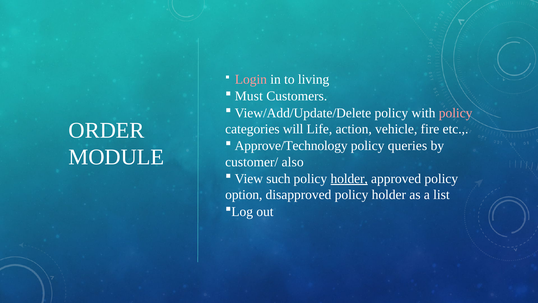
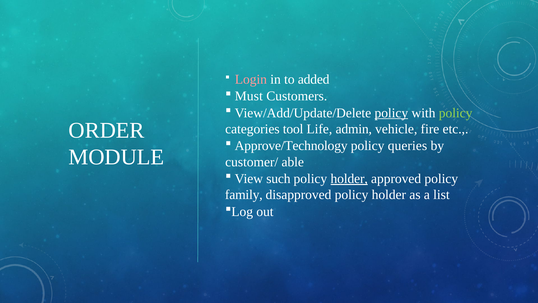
living: living -> added
policy at (391, 113) underline: none -> present
policy at (456, 113) colour: pink -> light green
will: will -> tool
action: action -> admin
also: also -> able
option: option -> family
